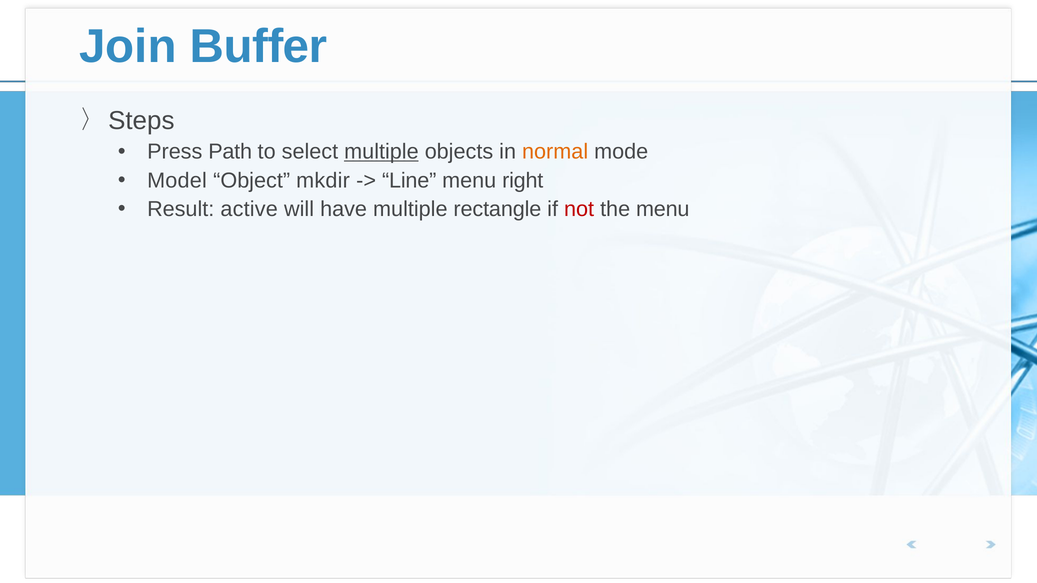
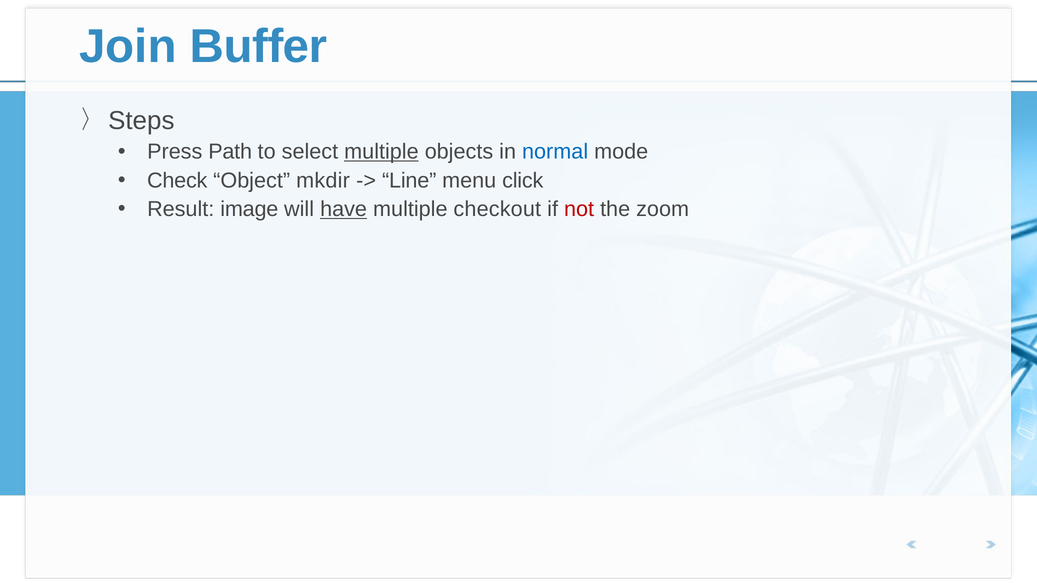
normal colour: orange -> blue
Model: Model -> Check
right: right -> click
active: active -> image
have underline: none -> present
rectangle: rectangle -> checkout
the menu: menu -> zoom
